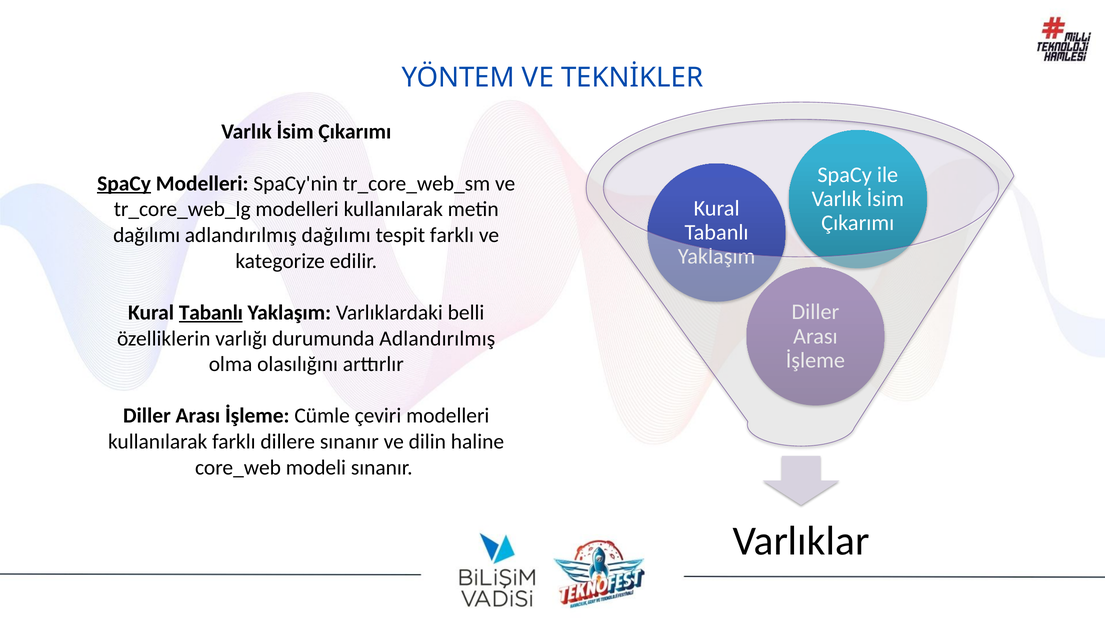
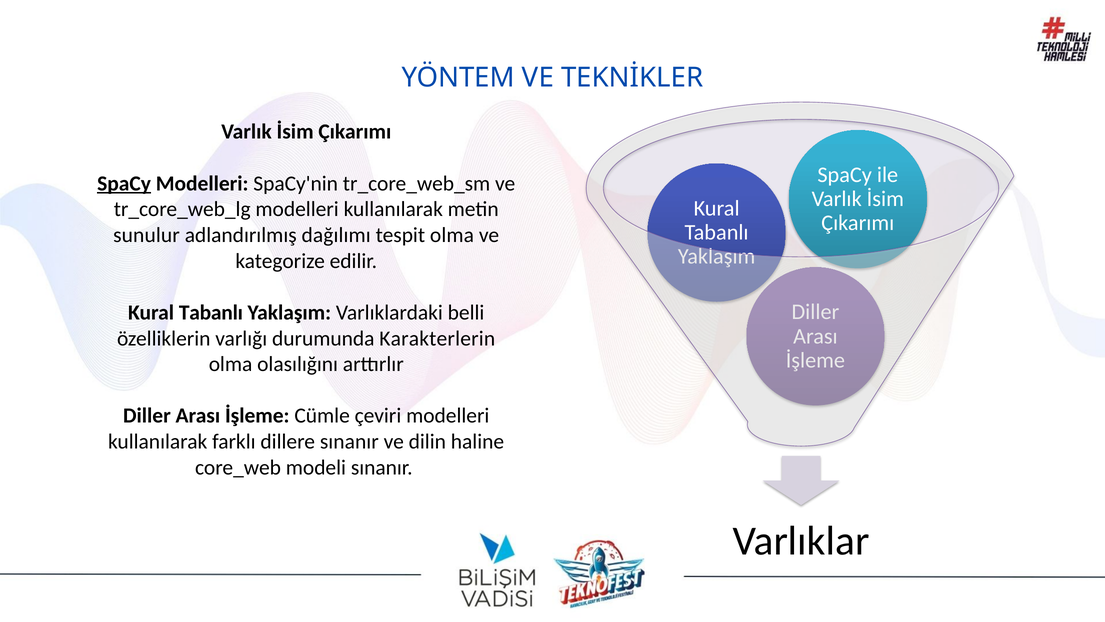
dağılımı at (147, 235): dağılımı -> sunulur
tespit farklı: farklı -> olma
Tabanlı at (211, 312) underline: present -> none
durumunda Adlandırılmış: Adlandırılmış -> Karakterlerin
